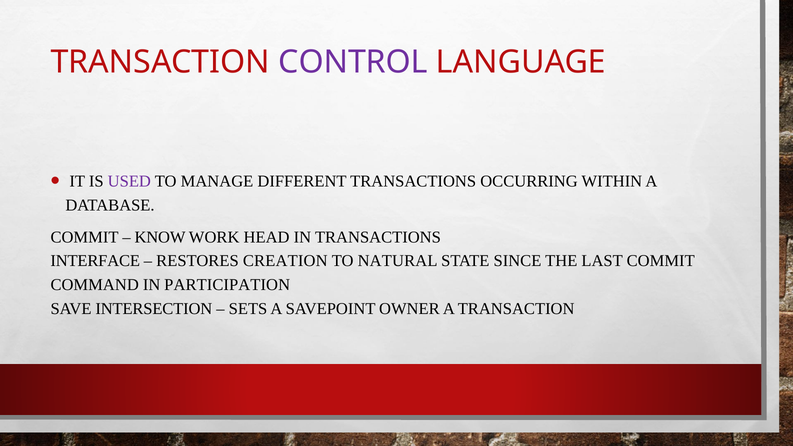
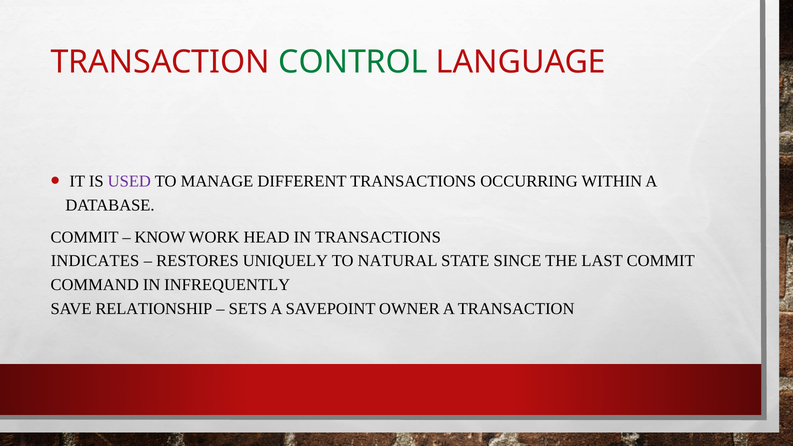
CONTROL colour: purple -> green
INTERFACE: INTERFACE -> INDICATES
CREATION: CREATION -> UNIQUELY
PARTICIPATION: PARTICIPATION -> INFREQUENTLY
INTERSECTION: INTERSECTION -> RELATIONSHIP
